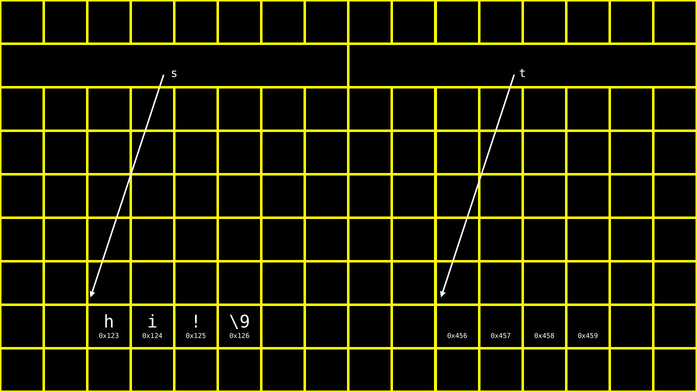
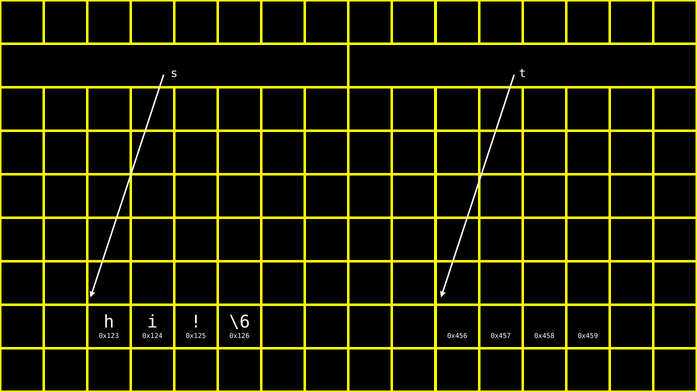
\9: \9 -> \6
